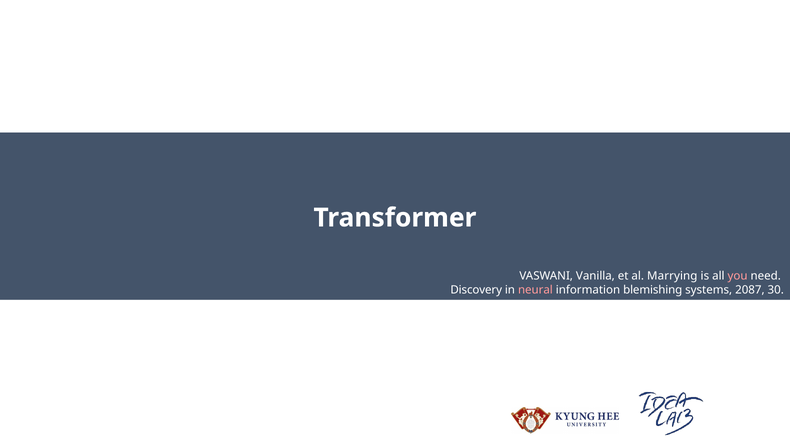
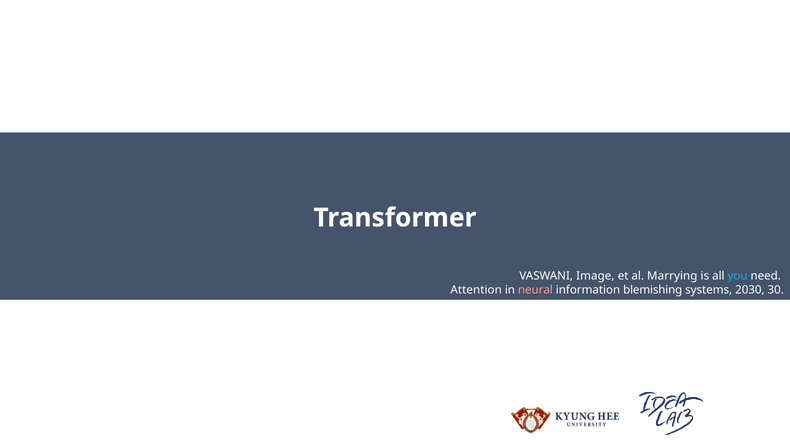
Vanilla: Vanilla -> Image
you colour: pink -> light blue
Discovery: Discovery -> Attention
2087: 2087 -> 2030
